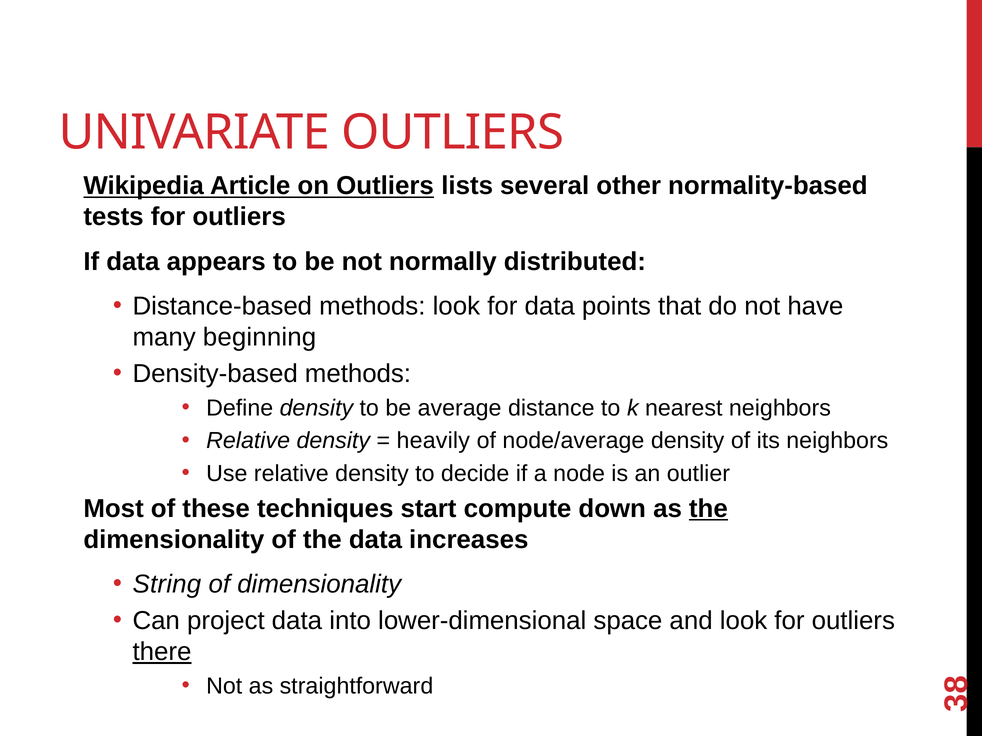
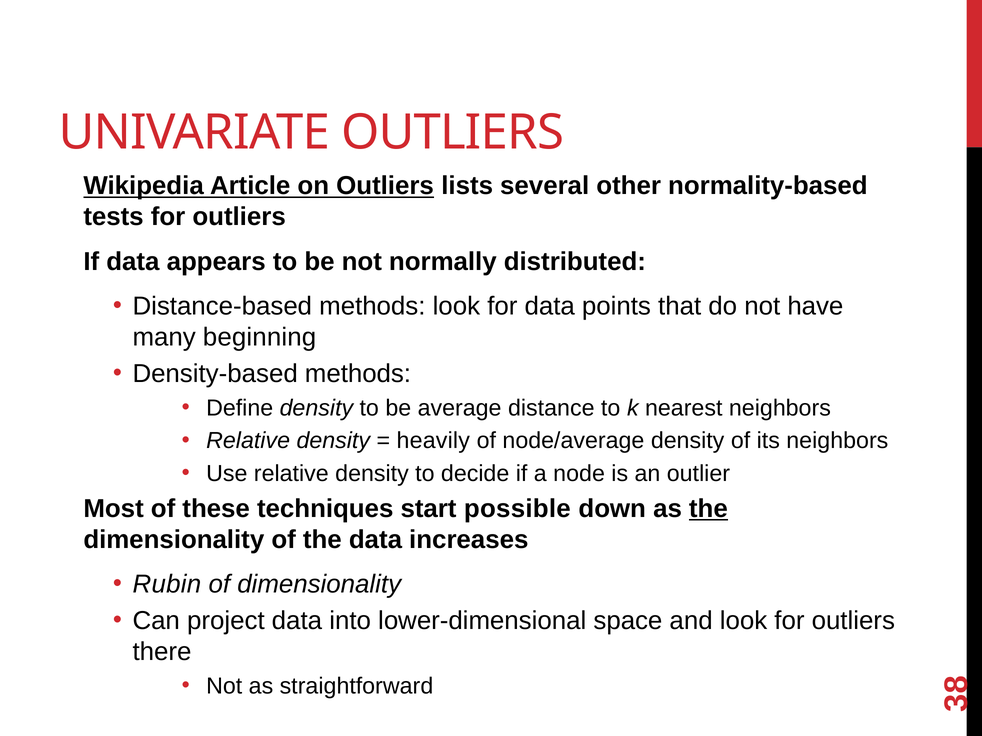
compute: compute -> possible
String: String -> Rubin
there underline: present -> none
